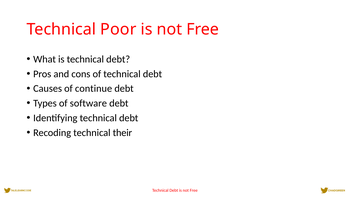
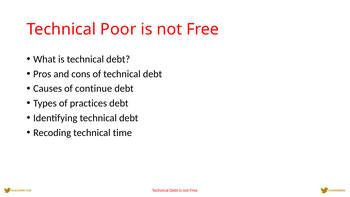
software: software -> practices
their: their -> time
